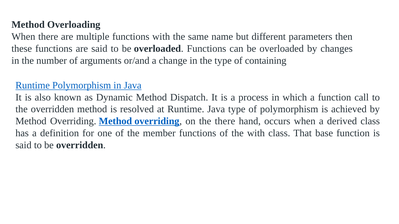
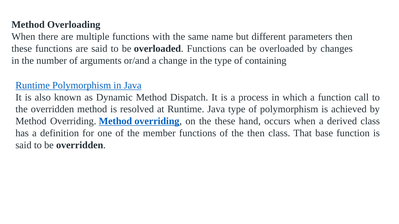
the there: there -> these
the with: with -> then
